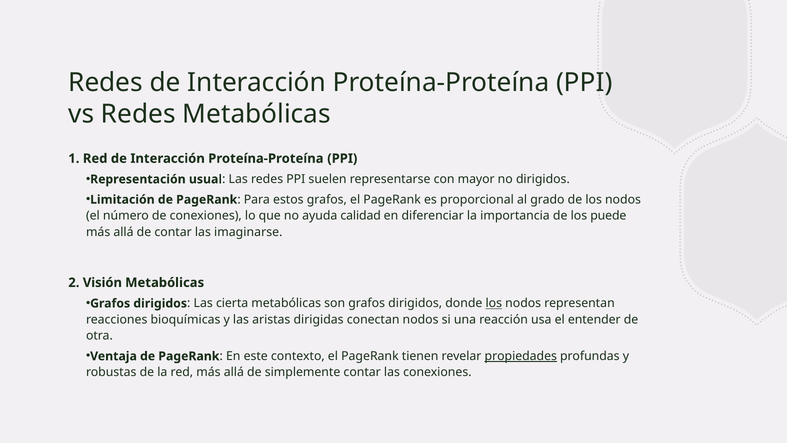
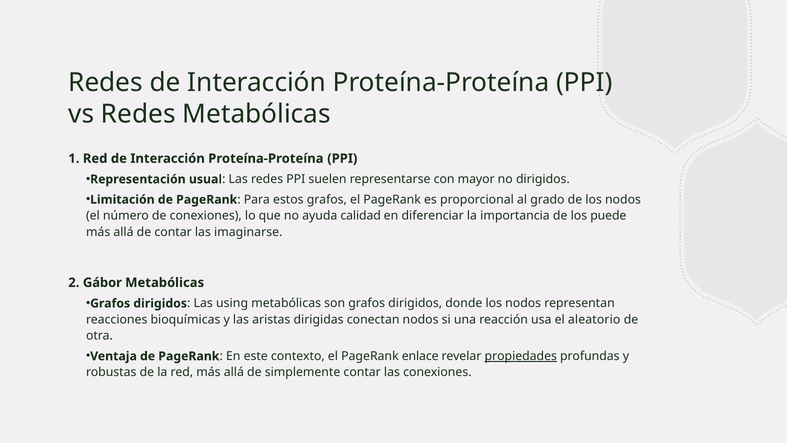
Visión: Visión -> Gábor
cierta: cierta -> using
los at (494, 303) underline: present -> none
entender: entender -> aleatorio
tienen: tienen -> enlace
